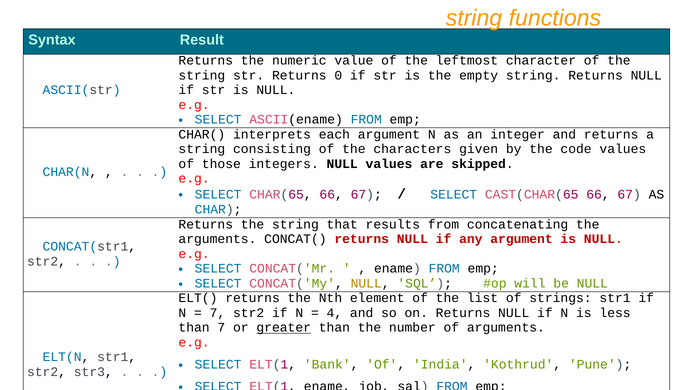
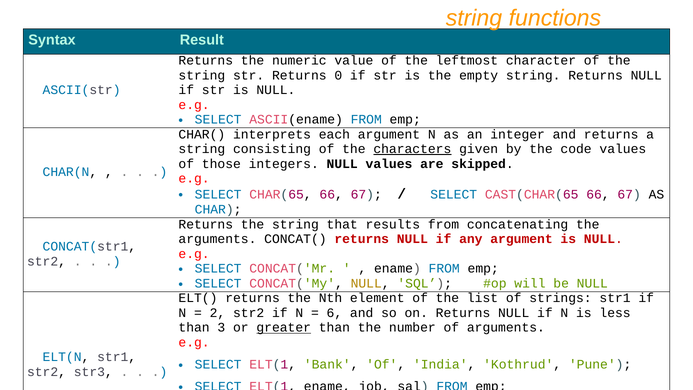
characters underline: none -> present
7 at (217, 313): 7 -> 2
4: 4 -> 6
than 7: 7 -> 3
